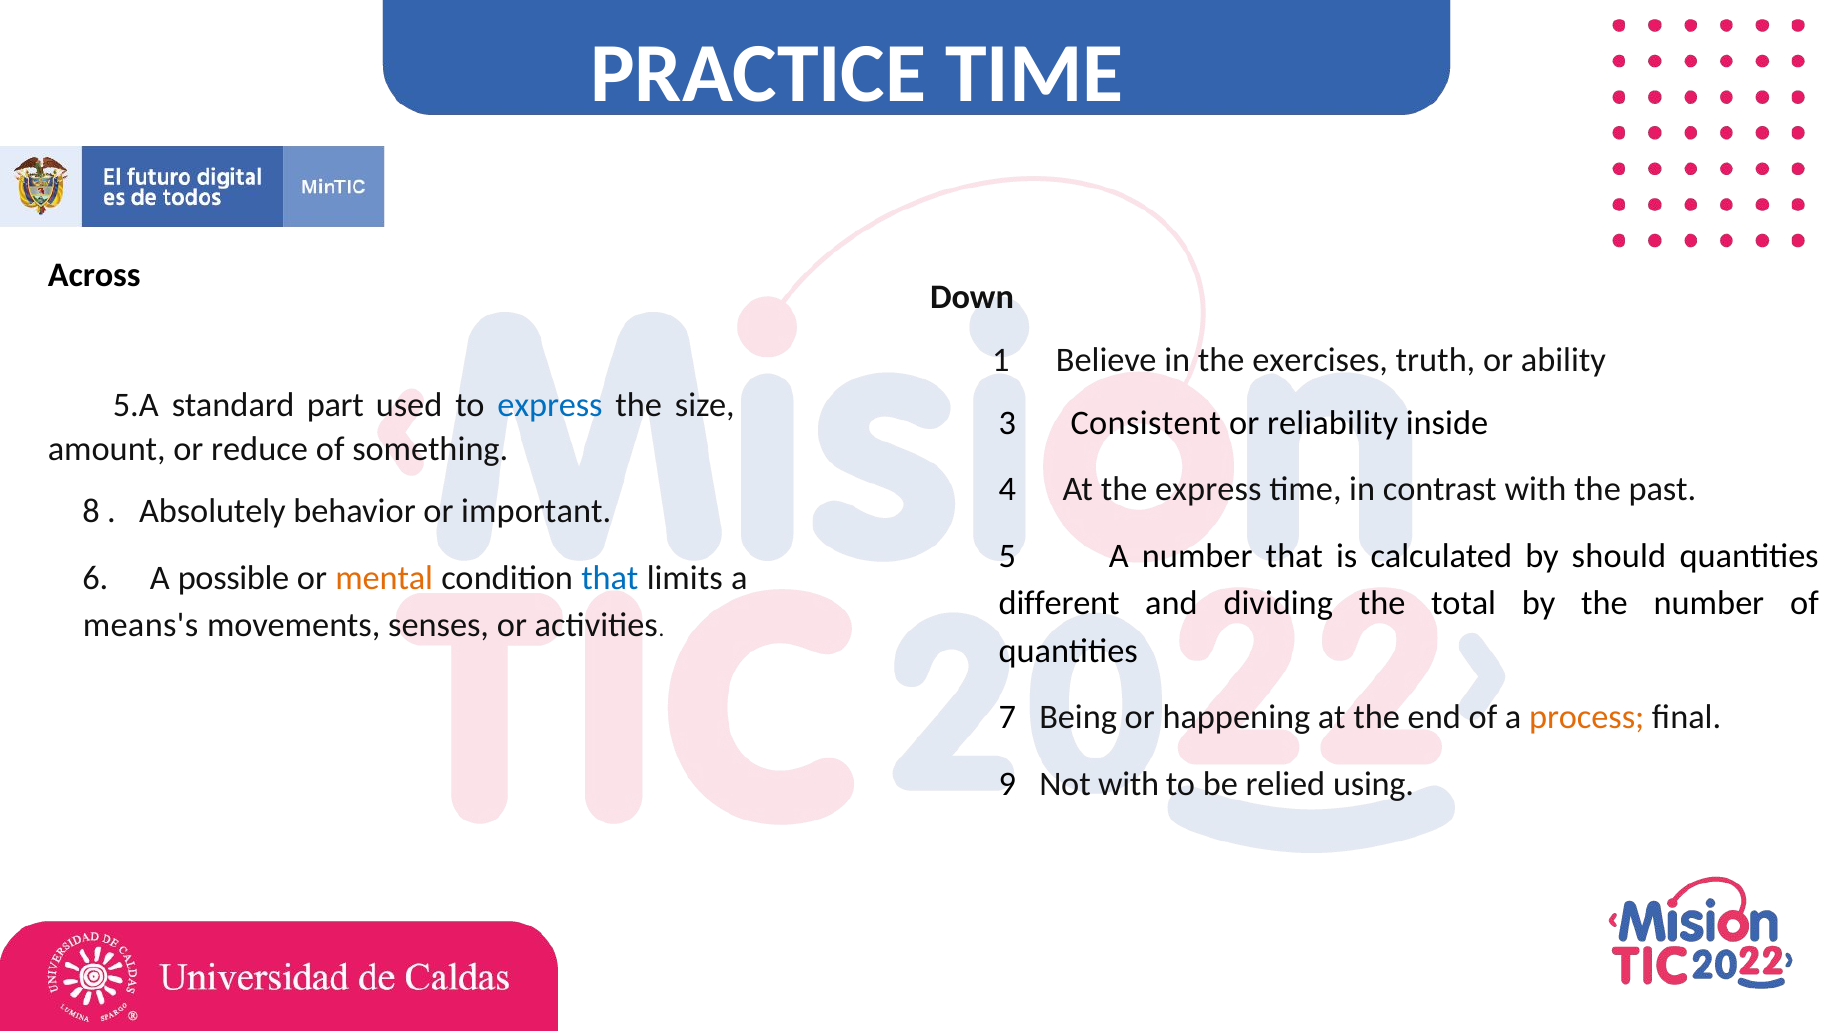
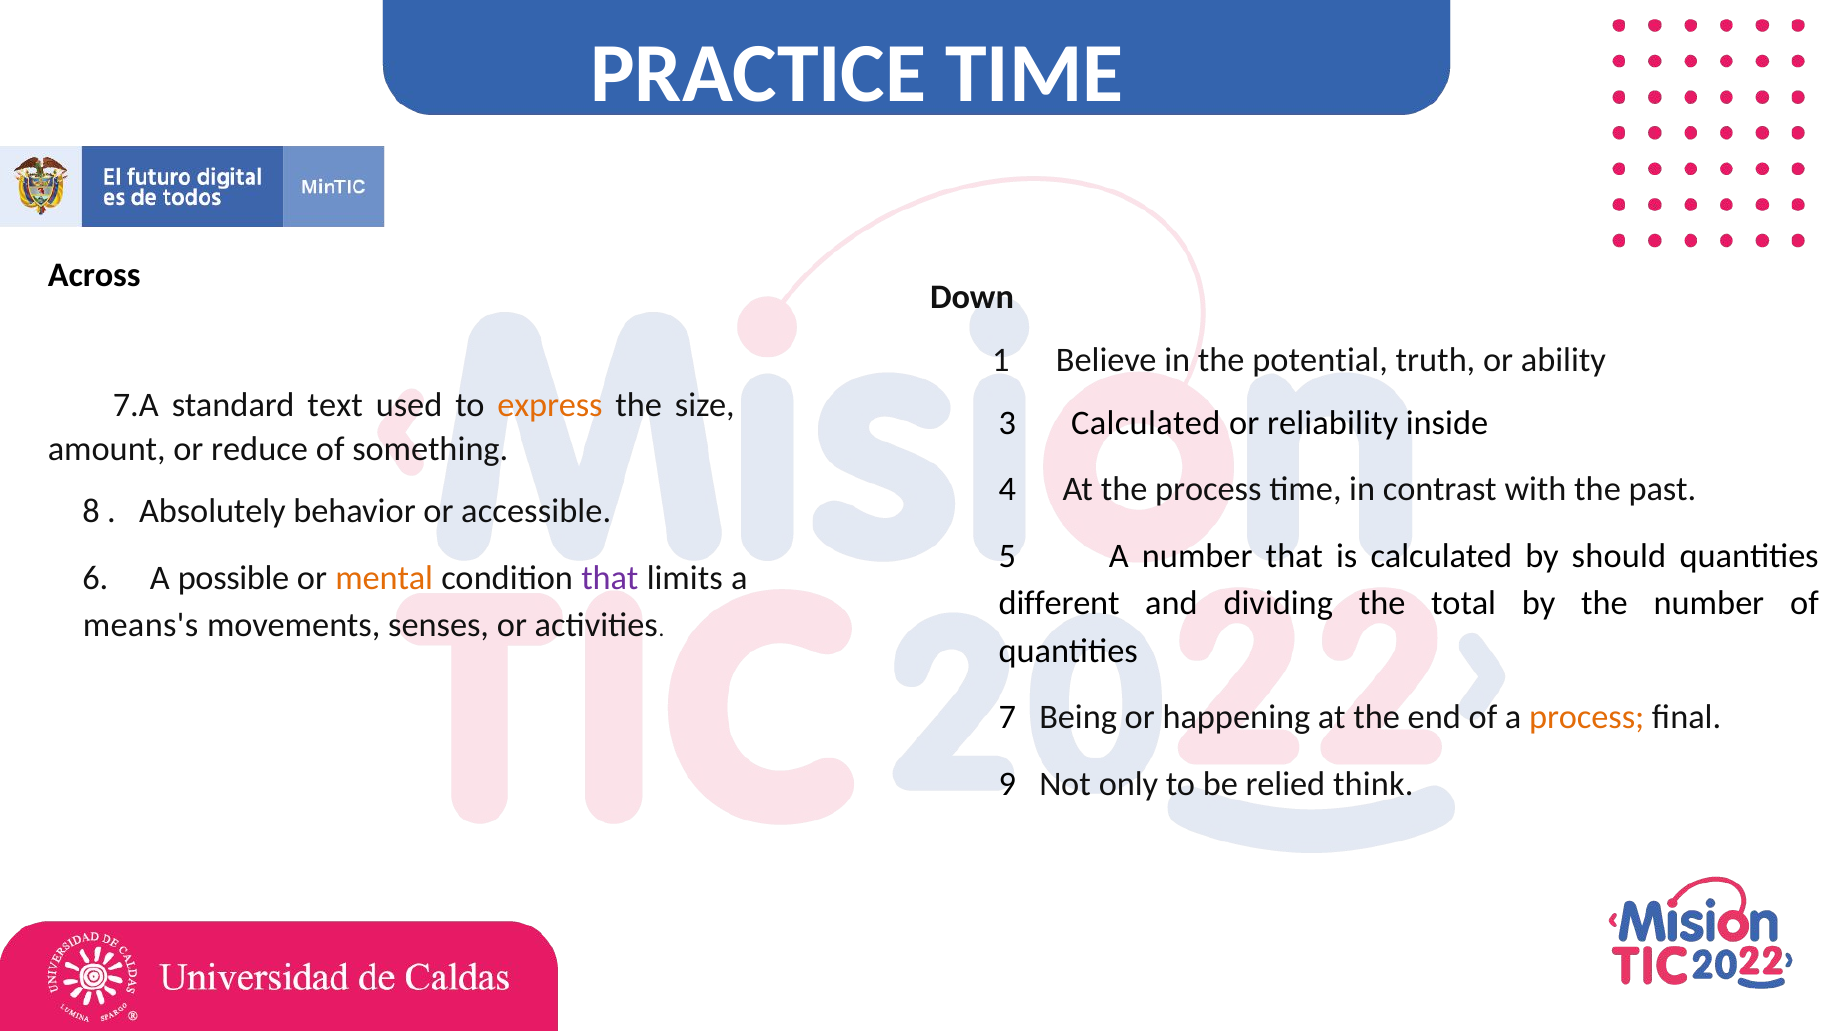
exercises: exercises -> potential
5.A: 5.A -> 7.A
part: part -> text
express at (550, 405) colour: blue -> orange
3 Consistent: Consistent -> Calculated
the express: express -> process
important: important -> accessible
that at (610, 578) colour: blue -> purple
Not with: with -> only
using: using -> think
